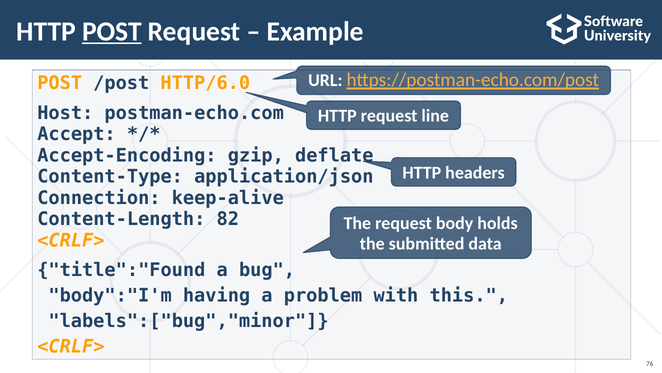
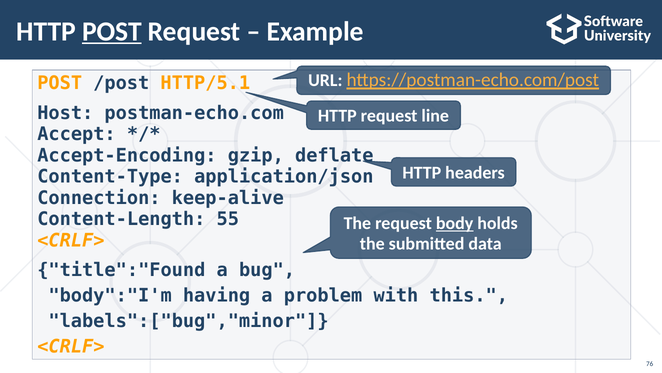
HTTP/6.0: HTTP/6.0 -> HTTP/5.1
82: 82 -> 55
body underline: none -> present
